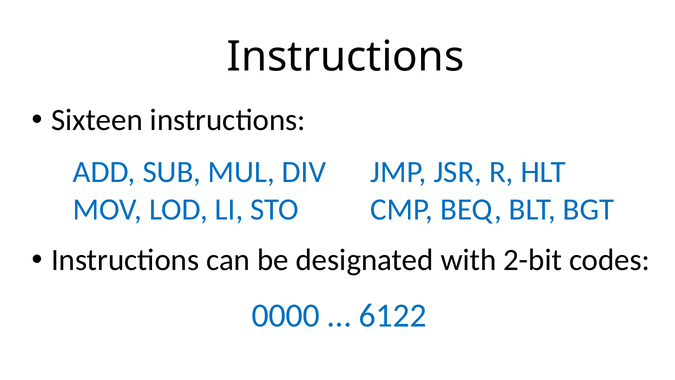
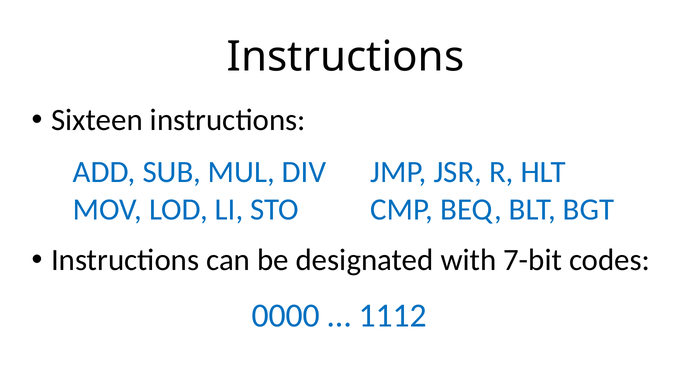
2-bit: 2-bit -> 7-bit
6122: 6122 -> 1112
